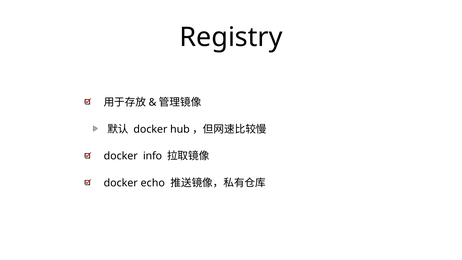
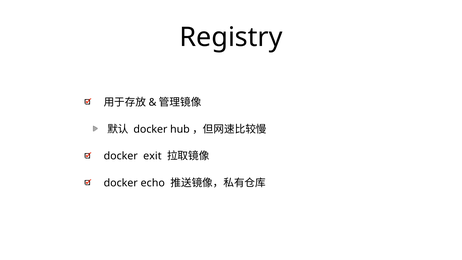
info: info -> exit
